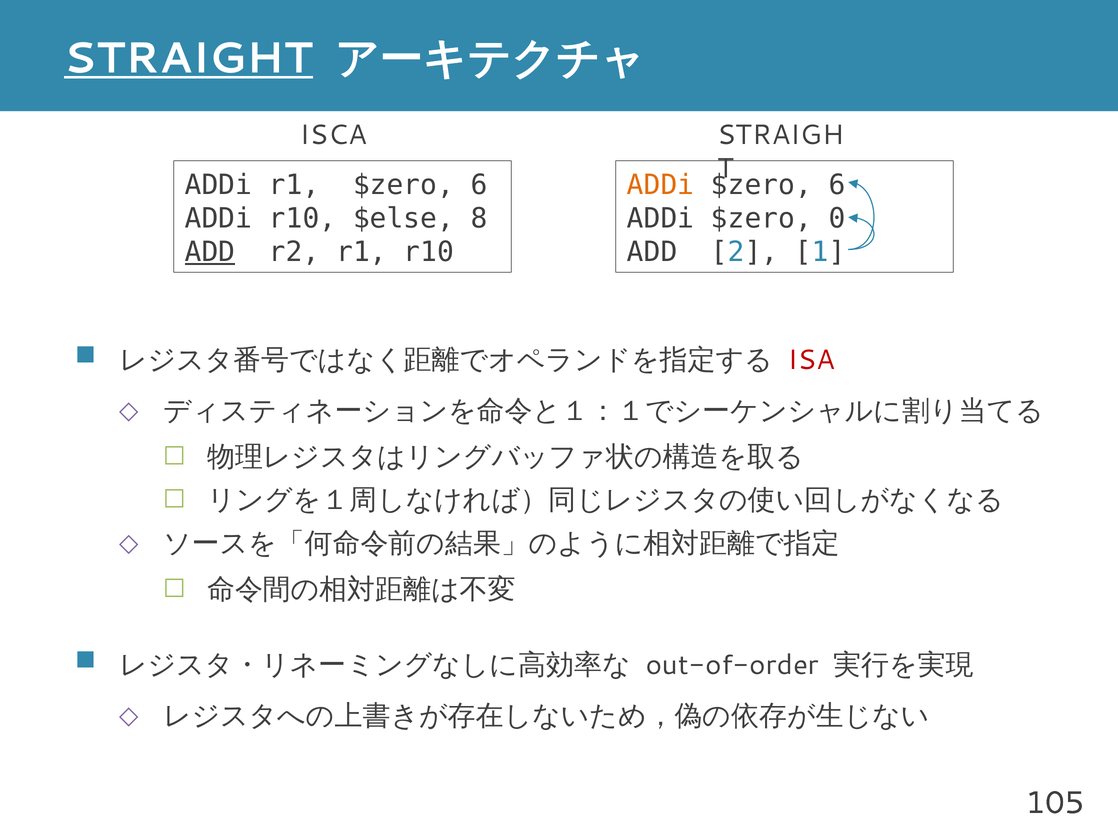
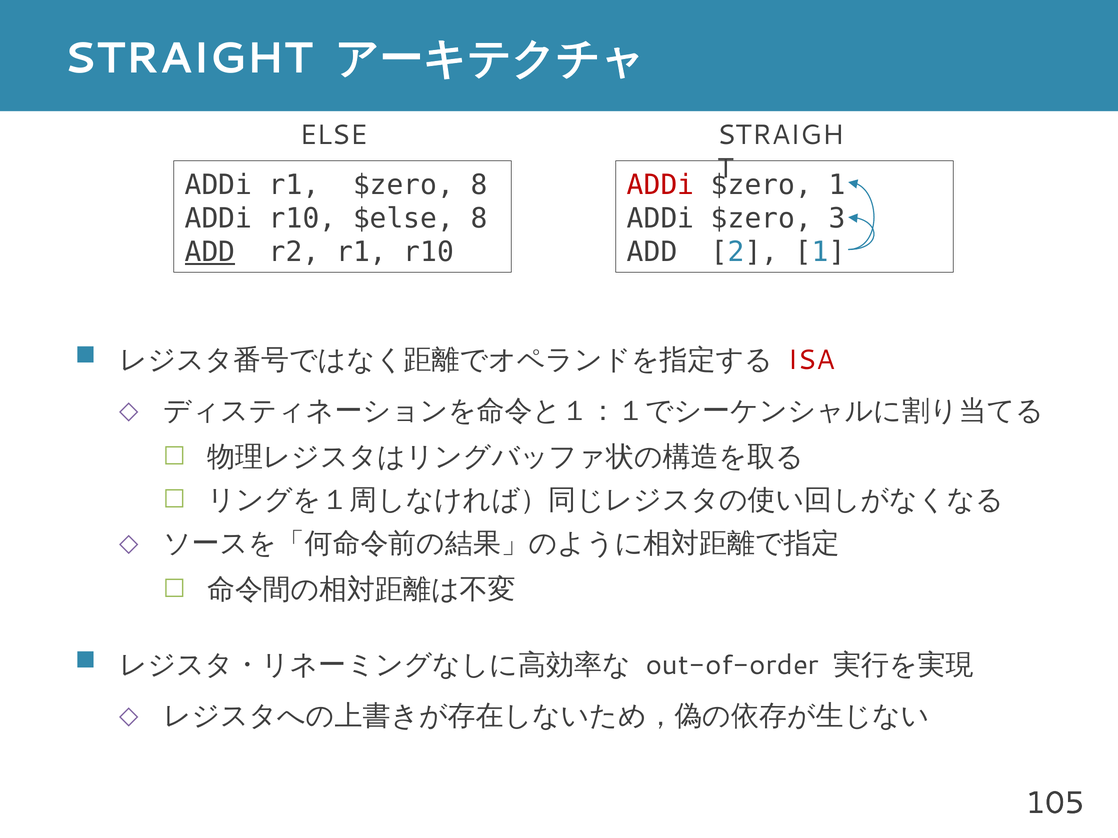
STRAIGHT underline: present -> none
ISCA: ISCA -> ELSE
r1 $zero 6: 6 -> 8
ADDi at (661, 185) colour: orange -> red
6 at (837, 185): 6 -> 1
0: 0 -> 3
